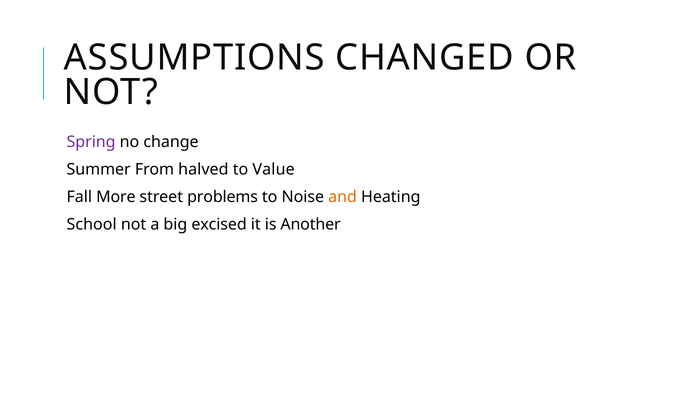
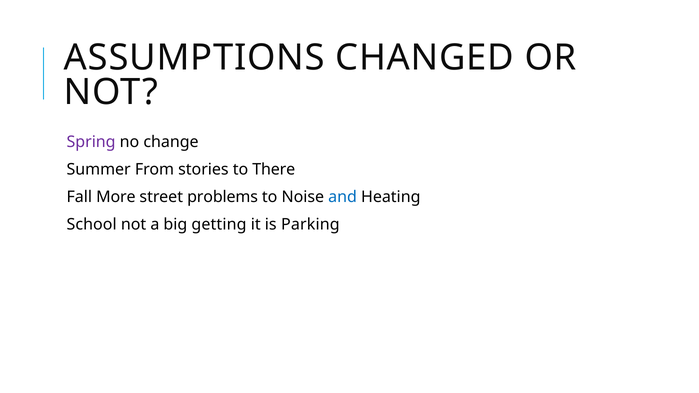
halved: halved -> stories
Value: Value -> There
and colour: orange -> blue
excised: excised -> getting
Another: Another -> Parking
